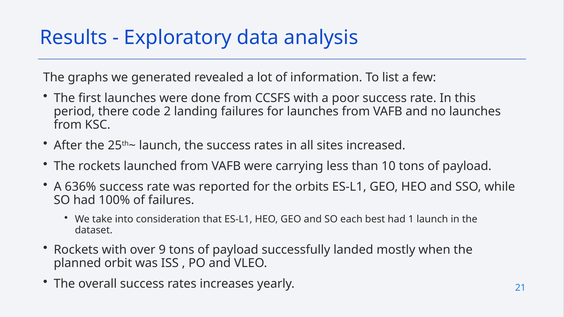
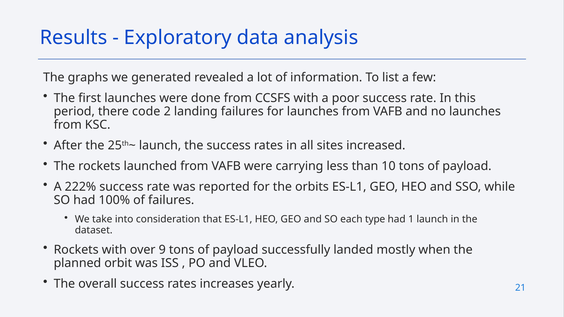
636%: 636% -> 222%
best: best -> type
